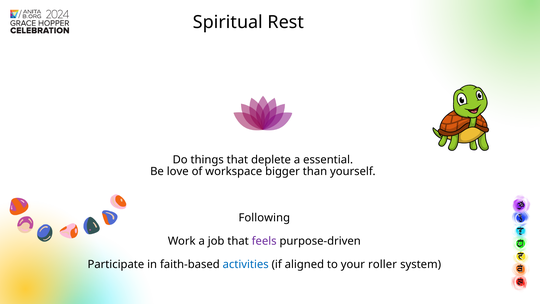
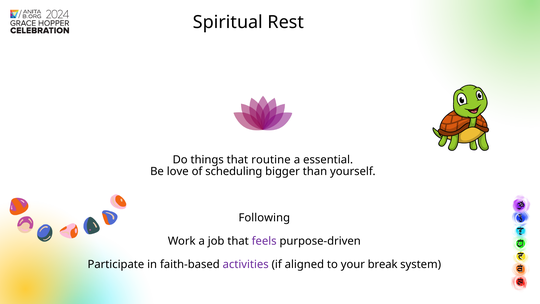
deplete: deplete -> routine
workspace: workspace -> scheduling
activities colour: blue -> purple
roller: roller -> break
